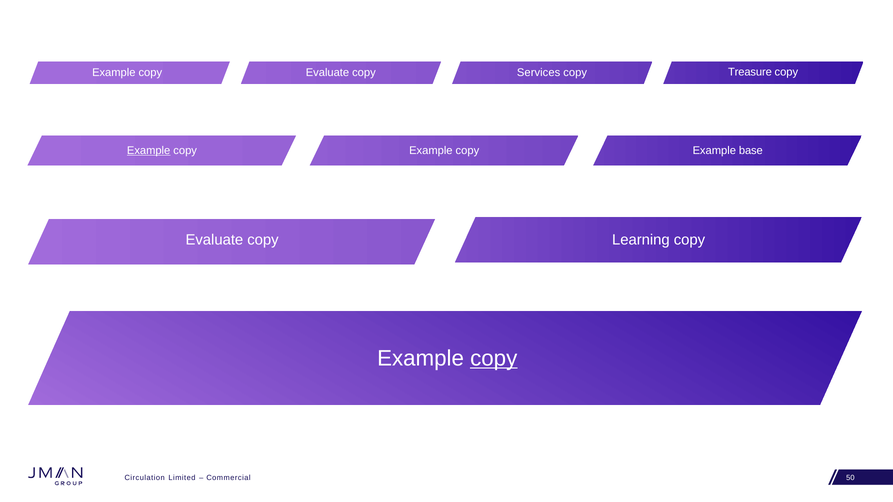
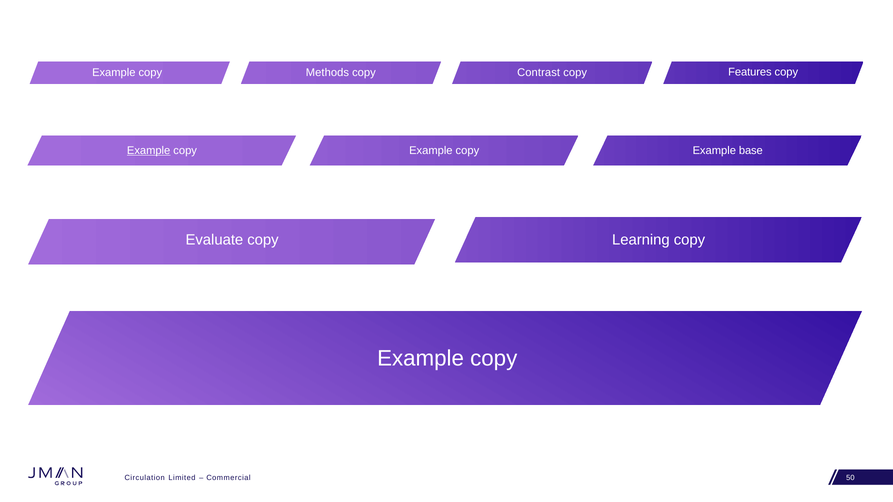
Evaluate at (327, 73): Evaluate -> Methods
Services: Services -> Contrast
Treasure: Treasure -> Features
copy at (494, 359) underline: present -> none
